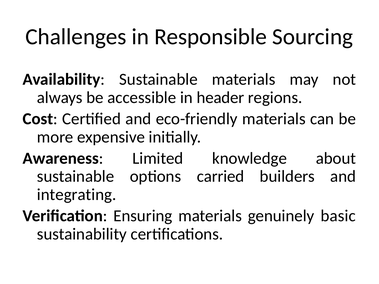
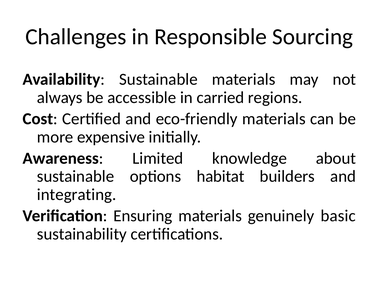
header: header -> carried
carried: carried -> habitat
